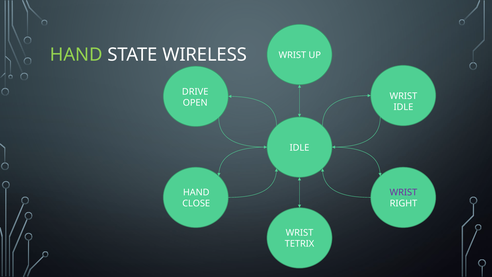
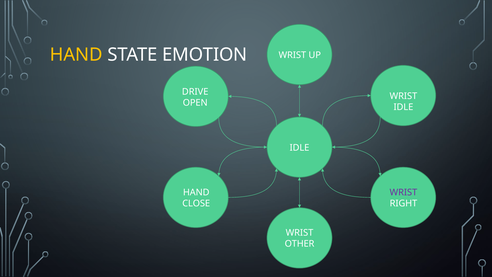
HAND at (76, 55) colour: light green -> yellow
WIRELESS: WIRELESS -> EMOTION
TETRIX: TETRIX -> OTHER
